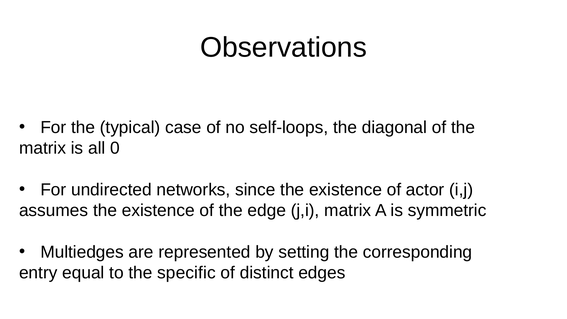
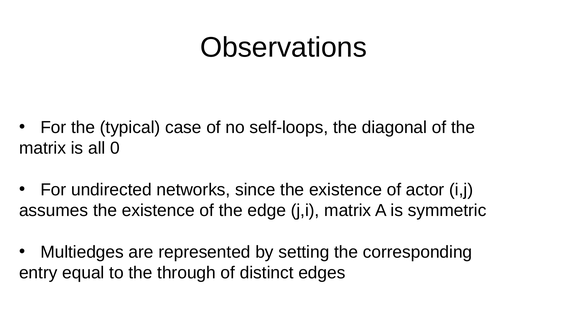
specific: specific -> through
